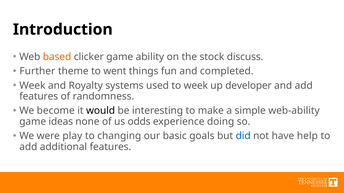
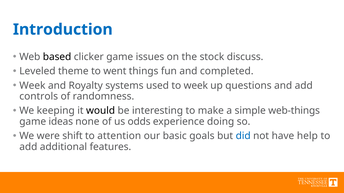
Introduction colour: black -> blue
based colour: orange -> black
ability: ability -> issues
Further: Further -> Leveled
developer: developer -> questions
features at (39, 97): features -> controls
become: become -> keeping
web-ability: web-ability -> web-things
play: play -> shift
changing: changing -> attention
